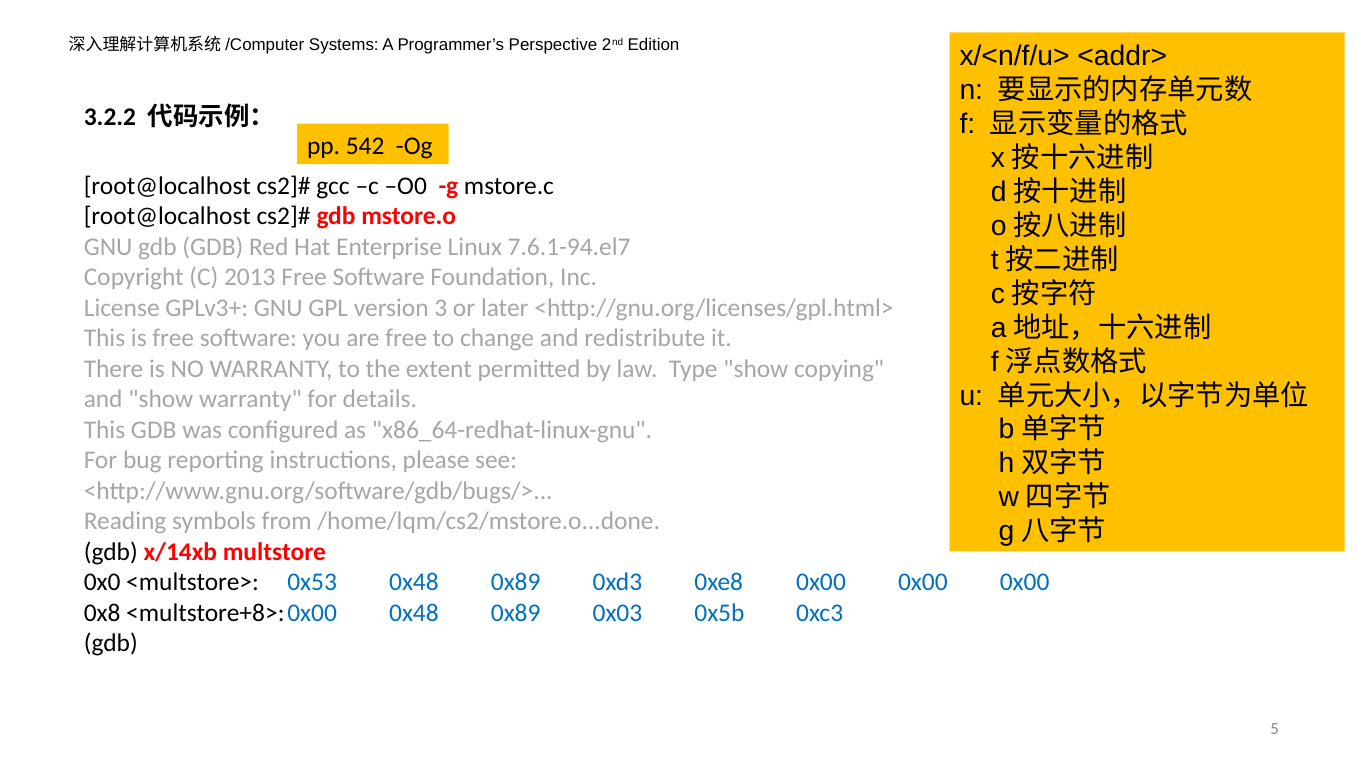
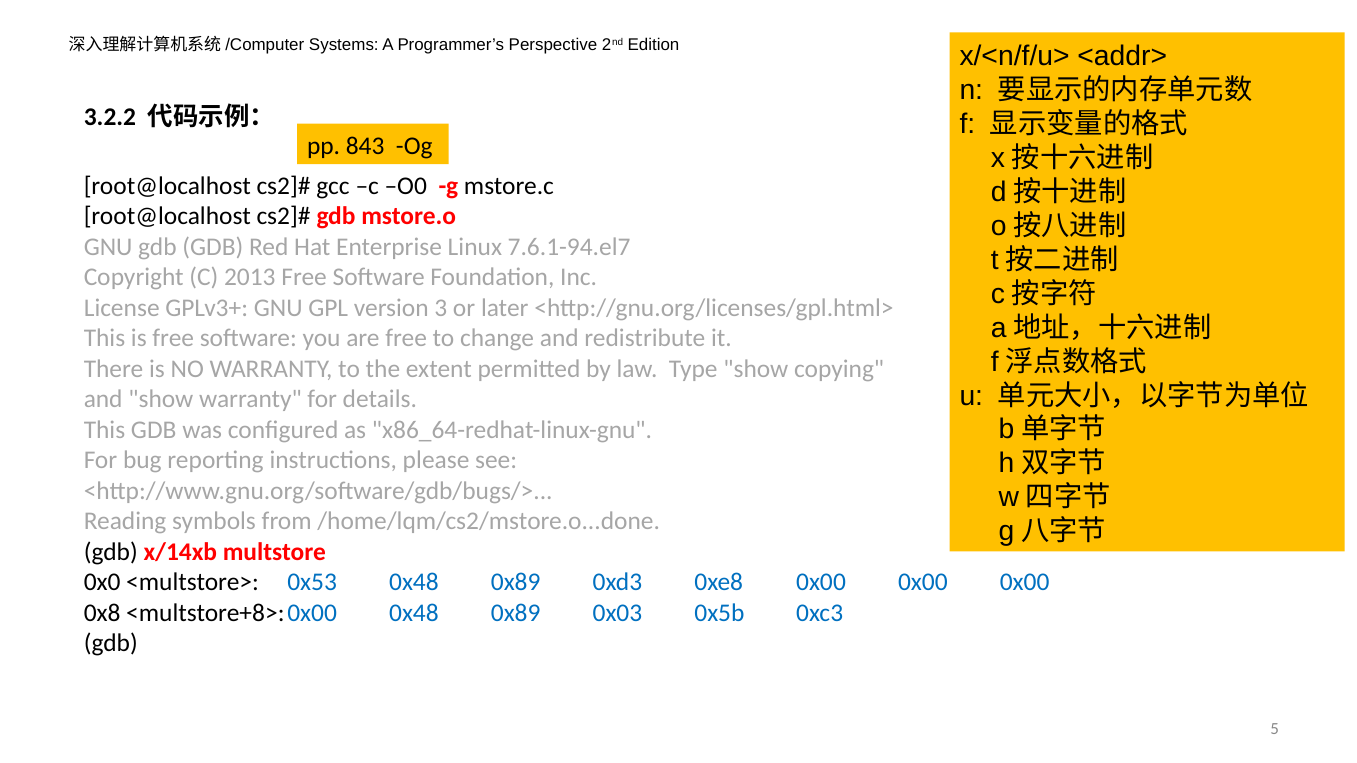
542: 542 -> 843
